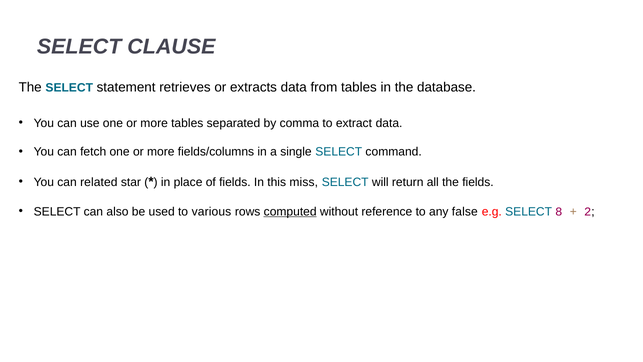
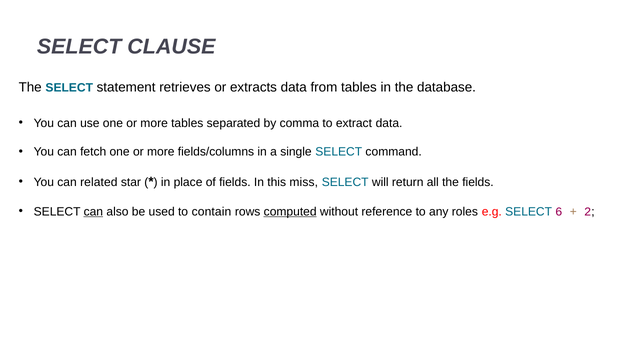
can at (93, 211) underline: none -> present
various: various -> contain
false: false -> roles
8: 8 -> 6
